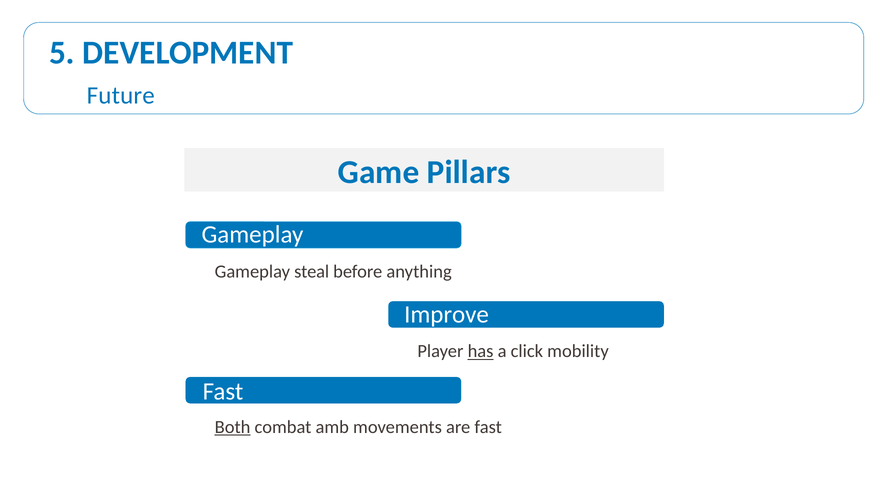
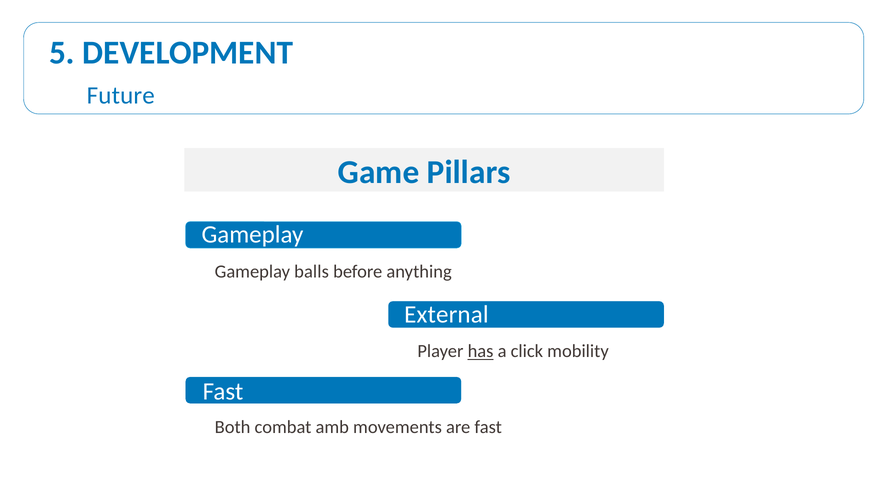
steal: steal -> balls
Improve: Improve -> External
Both underline: present -> none
